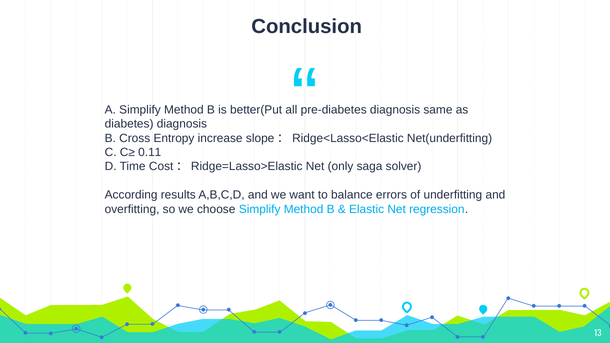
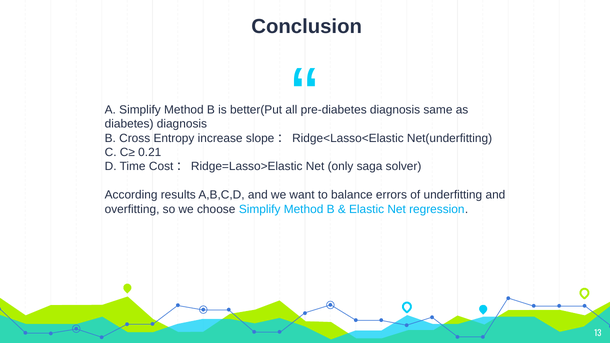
0.11: 0.11 -> 0.21
